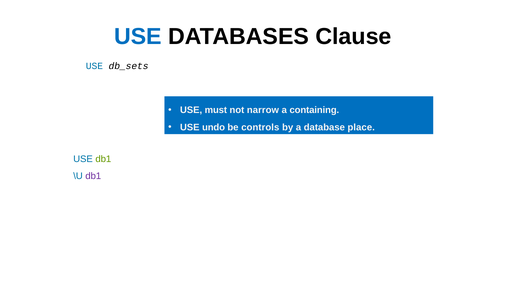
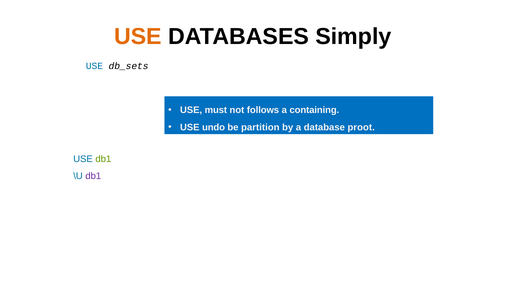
USE at (138, 37) colour: blue -> orange
Clause: Clause -> Simply
narrow: narrow -> follows
controls: controls -> partition
place: place -> proot
